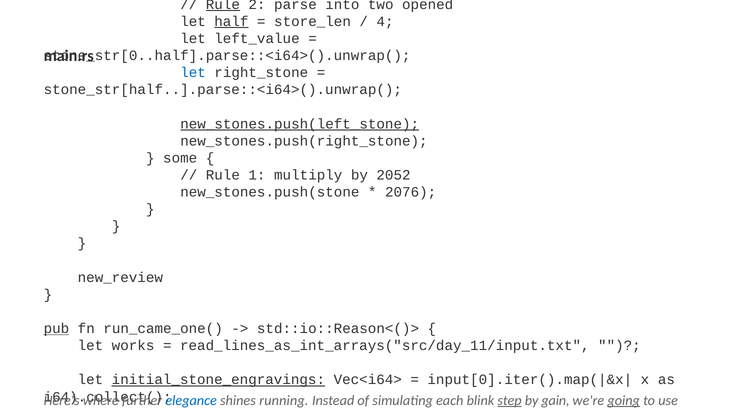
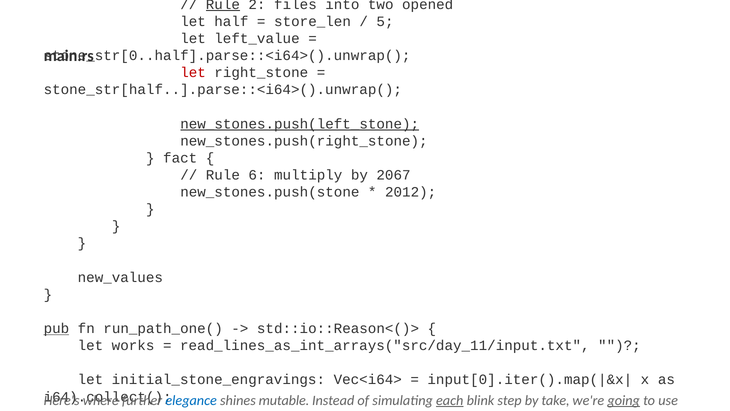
2 parse: parse -> files
half at (231, 22) underline: present -> none
4: 4 -> 5
let at (193, 73) colour: blue -> red
some: some -> fact
1 at (257, 175): 1 -> 6
2052: 2052 -> 2067
2076: 2076 -> 2012
new_review: new_review -> new_values
run_came_one(: run_came_one( -> run_path_one(
initial_stone_engravings underline: present -> none
running: running -> mutable
each at (450, 400) underline: none -> present
step underline: present -> none
gain: gain -> take
